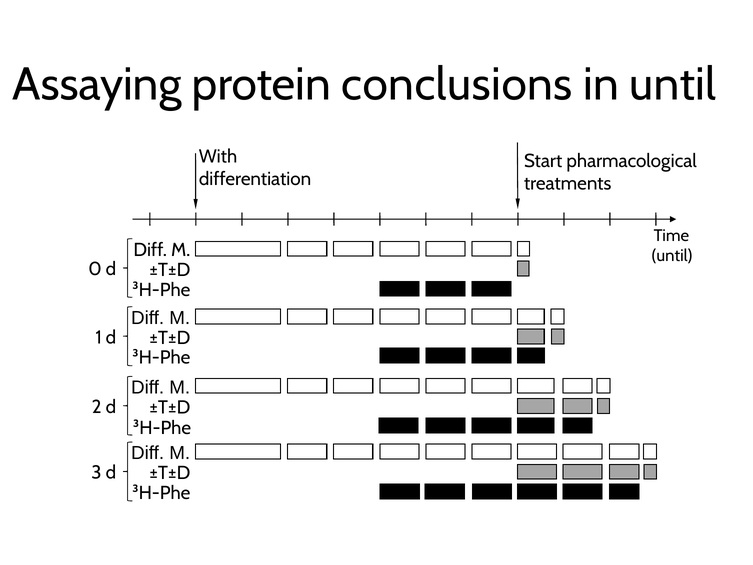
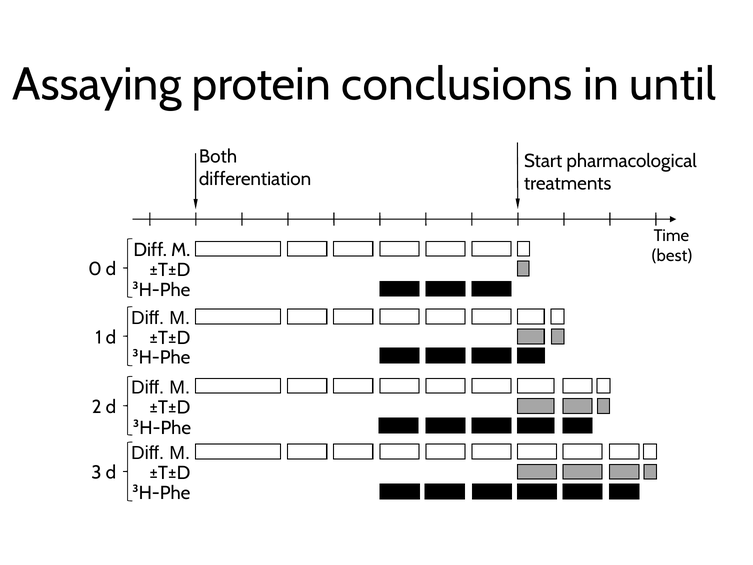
With: With -> Both
until at (672, 256): until -> best
